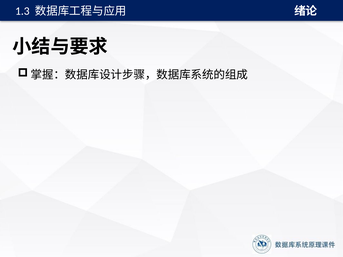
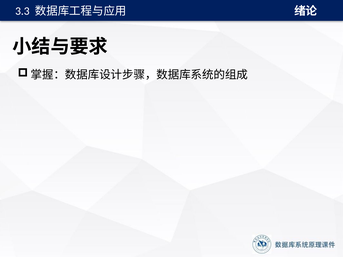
1.3: 1.3 -> 3.3
